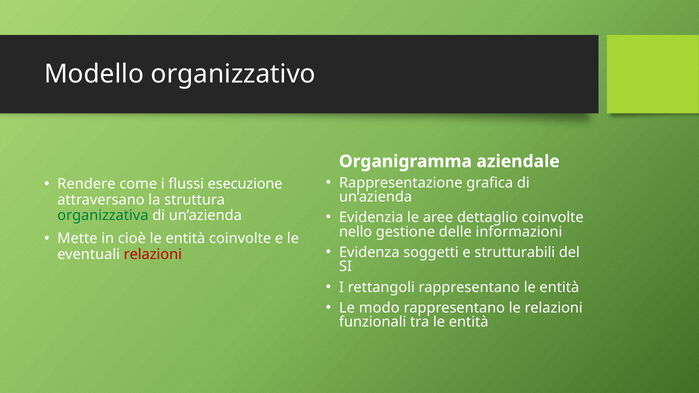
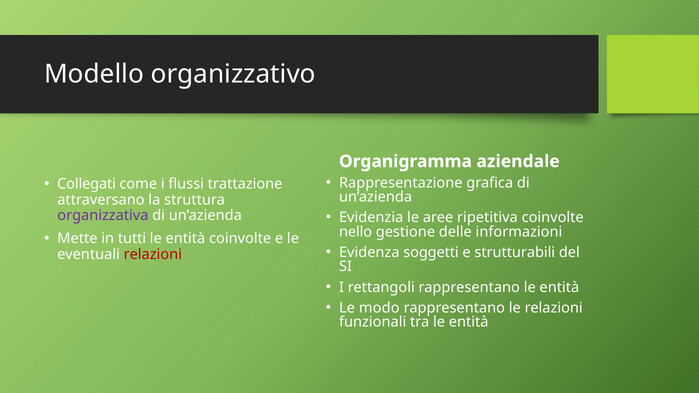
Rendere: Rendere -> Collegati
esecuzione: esecuzione -> trattazione
dettaglio: dettaglio -> ripetitiva
organizzativa colour: green -> purple
cioè: cioè -> tutti
